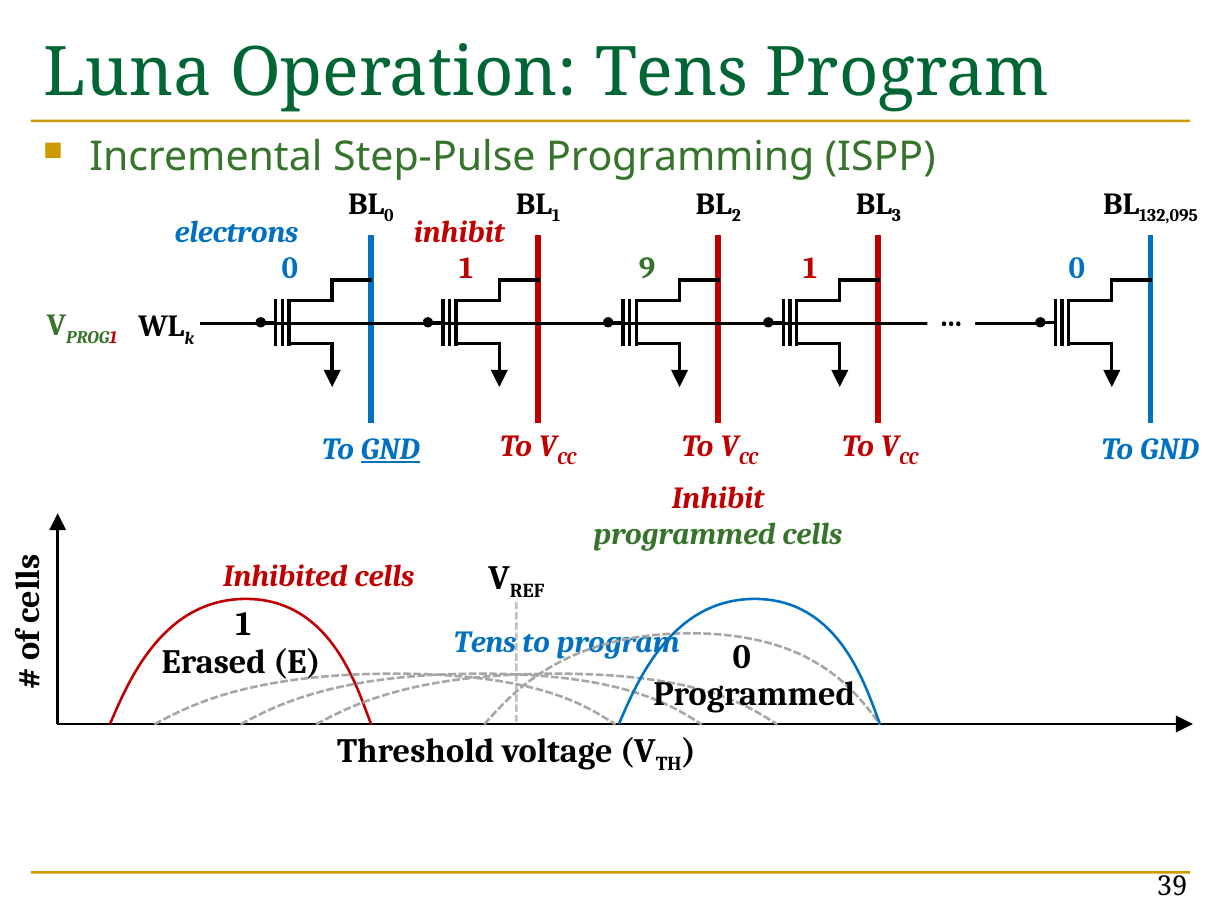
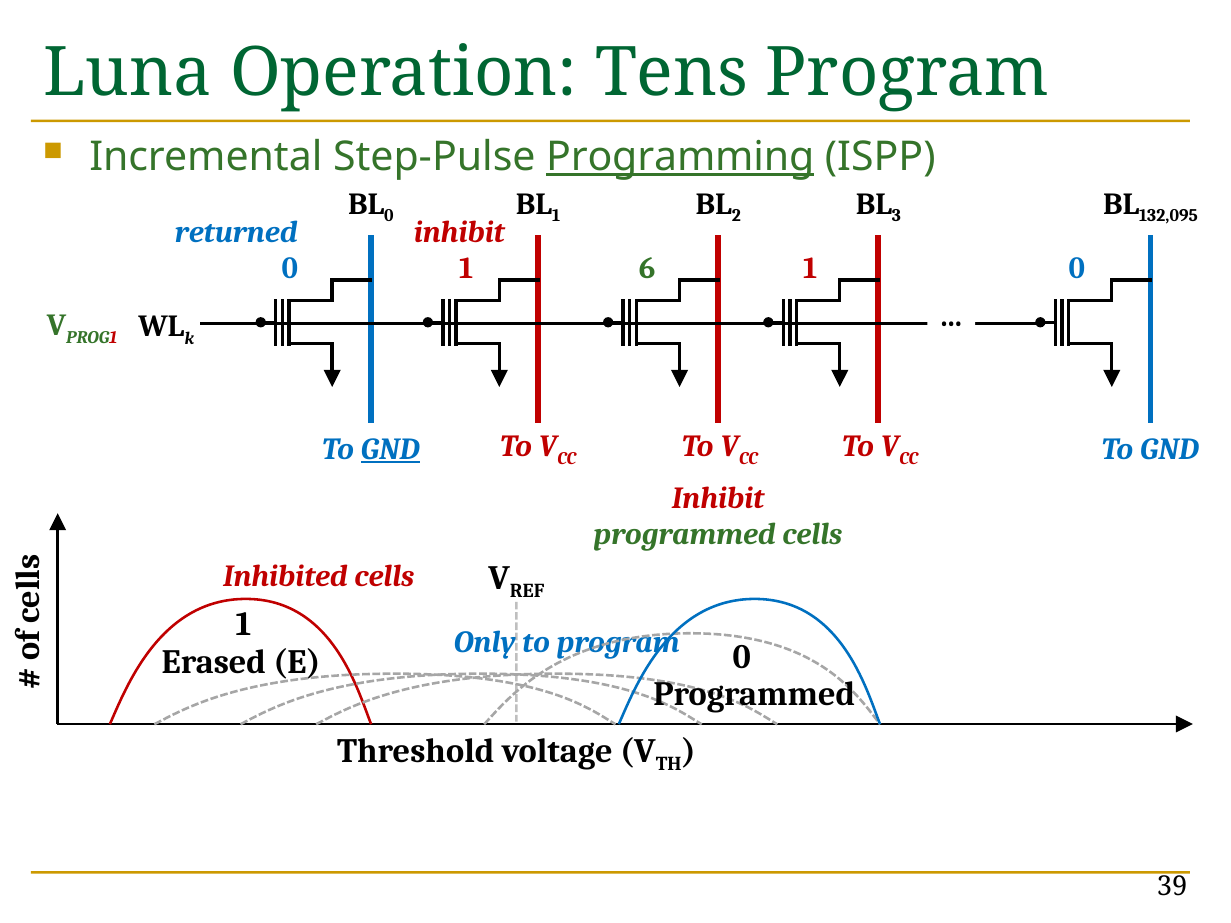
Programming underline: none -> present
electrons: electrons -> returned
9: 9 -> 6
Tens at (485, 642): Tens -> Only
